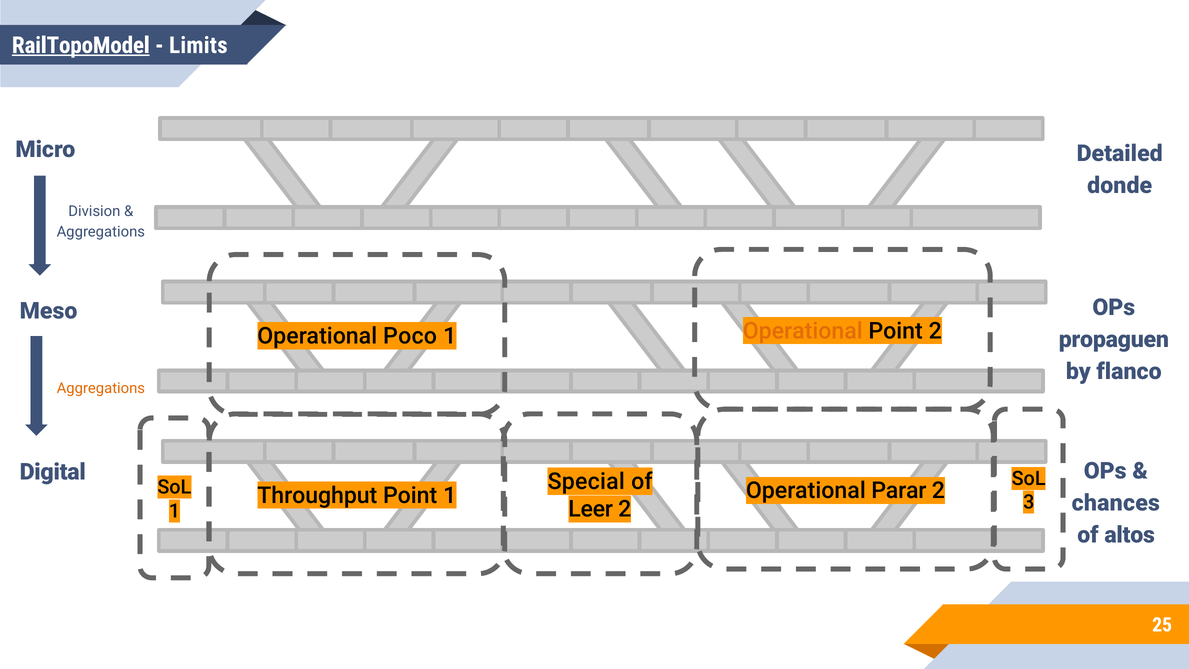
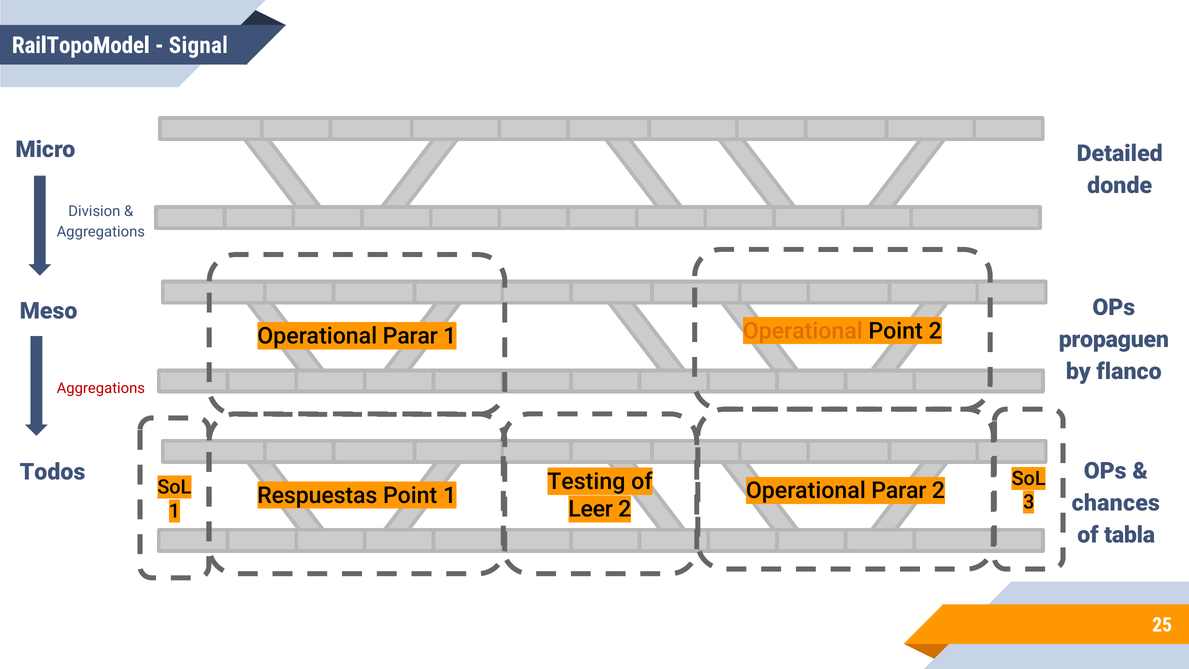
RailTopoModel underline: present -> none
Limits: Limits -> Signal
Poco at (410, 336): Poco -> Parar
Aggregations at (101, 388) colour: orange -> red
Digital: Digital -> Todos
Special: Special -> Testing
Throughput: Throughput -> Respuestas
altos: altos -> tabla
